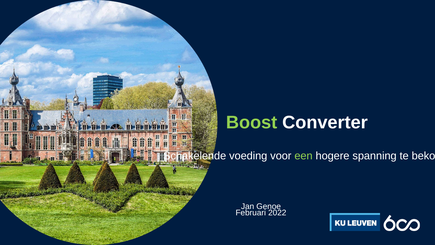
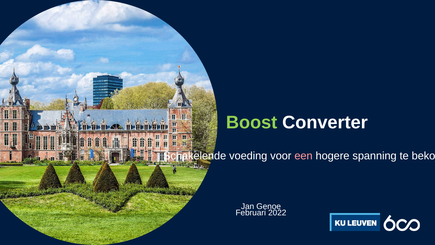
een colour: light green -> pink
